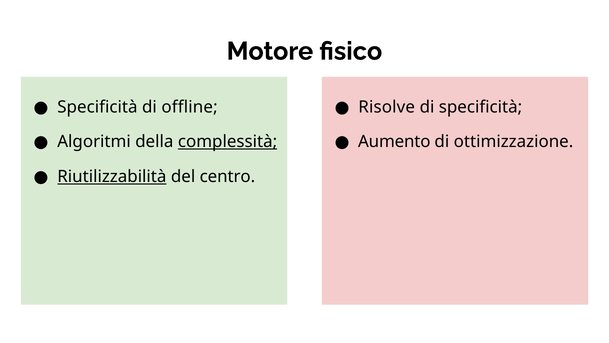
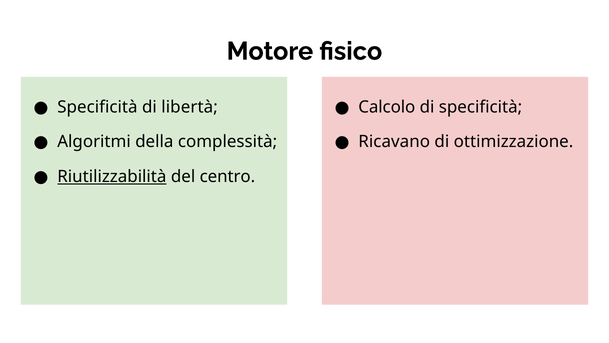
offline: offline -> libertà
Risolve: Risolve -> Calcolo
complessità underline: present -> none
Aumento: Aumento -> Ricavano
